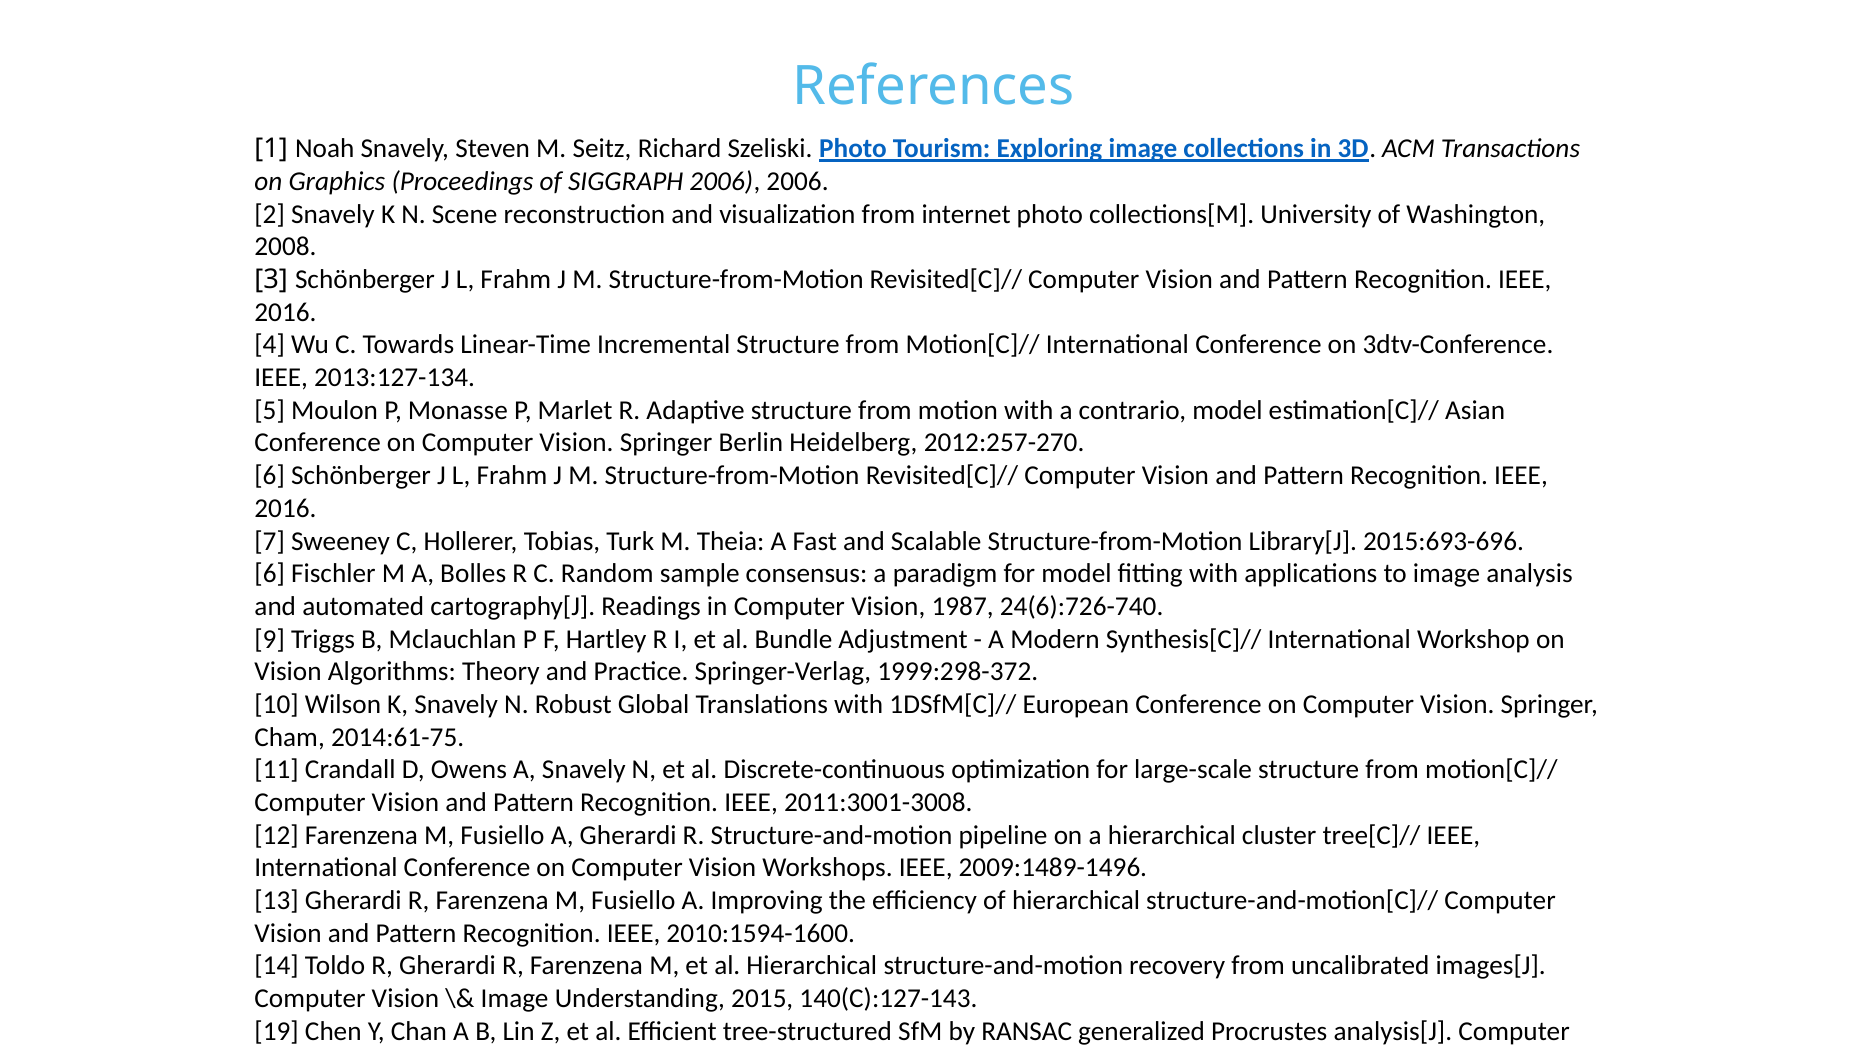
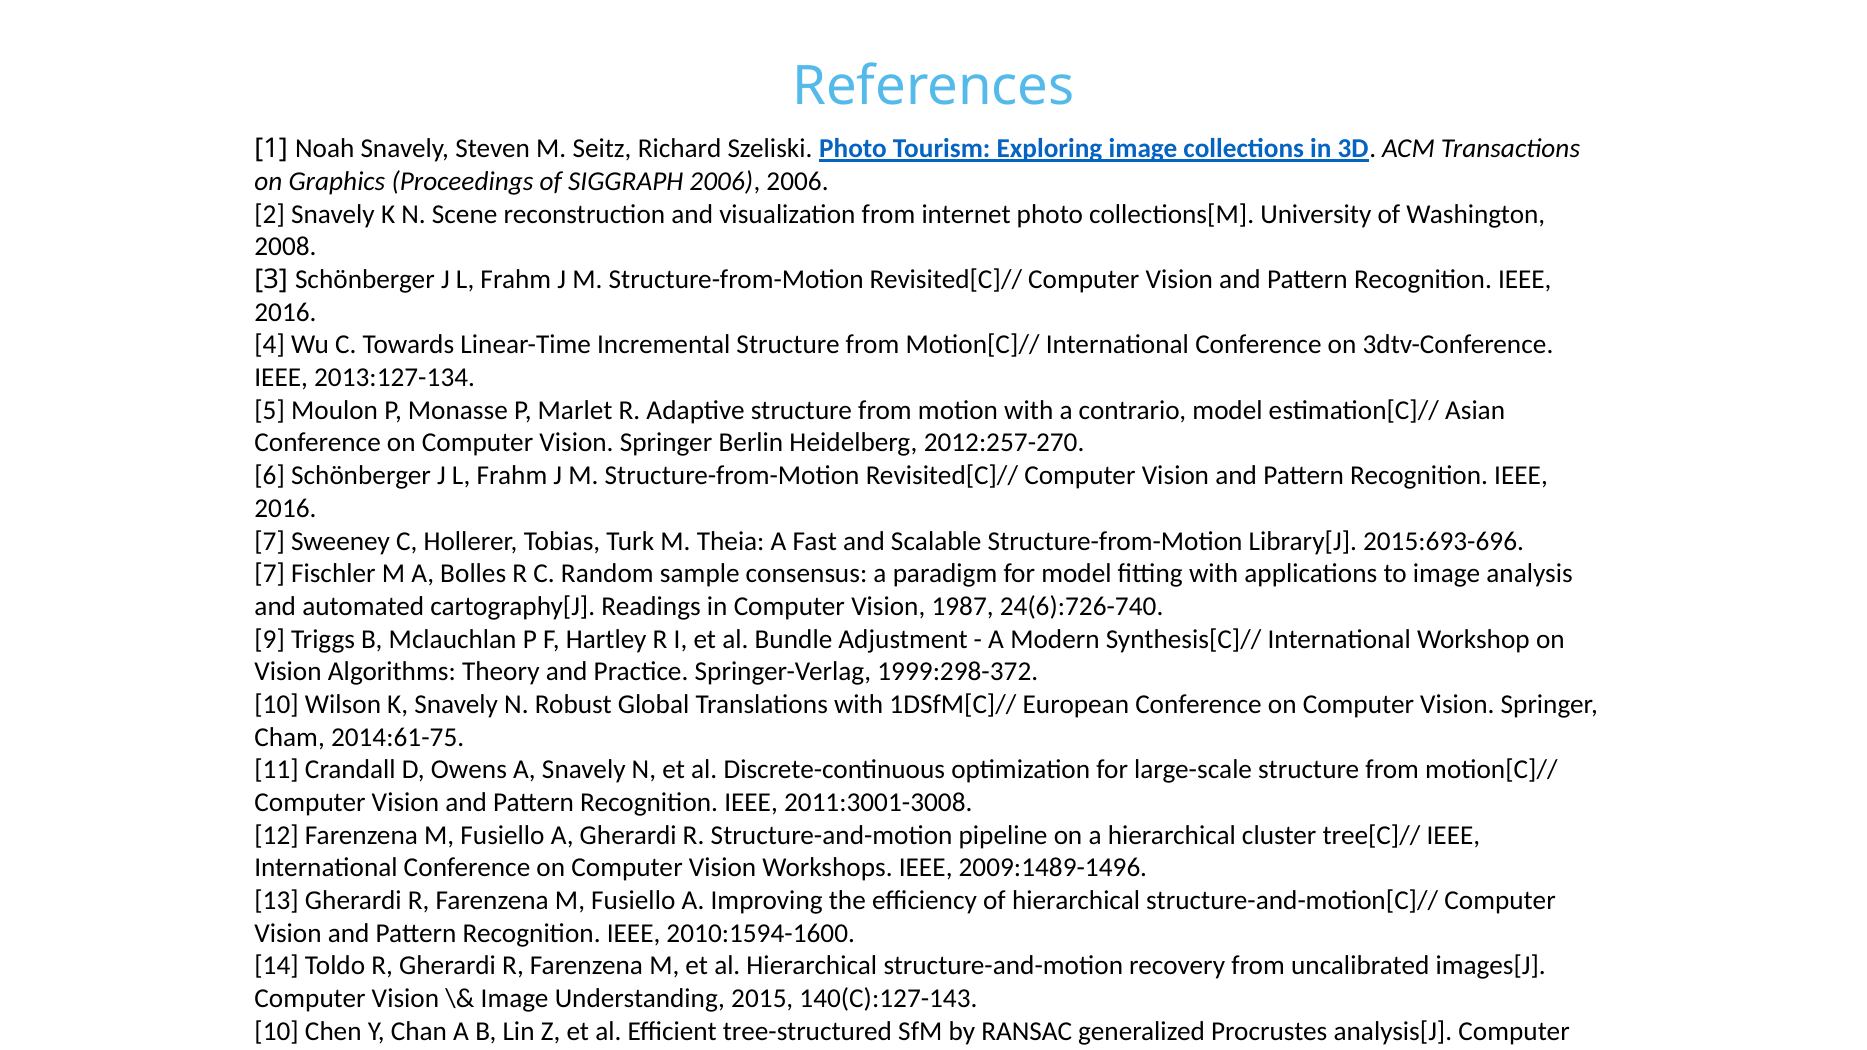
6 at (270, 574): 6 -> 7
19 at (277, 1031): 19 -> 10
